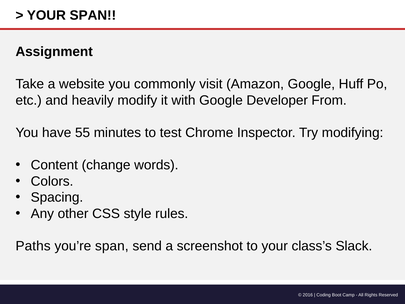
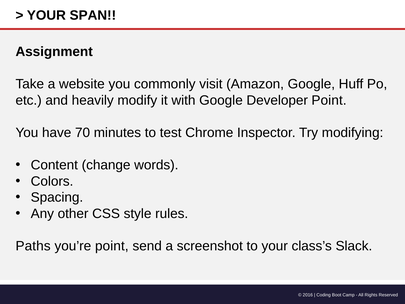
Developer From: From -> Point
55: 55 -> 70
you’re span: span -> point
